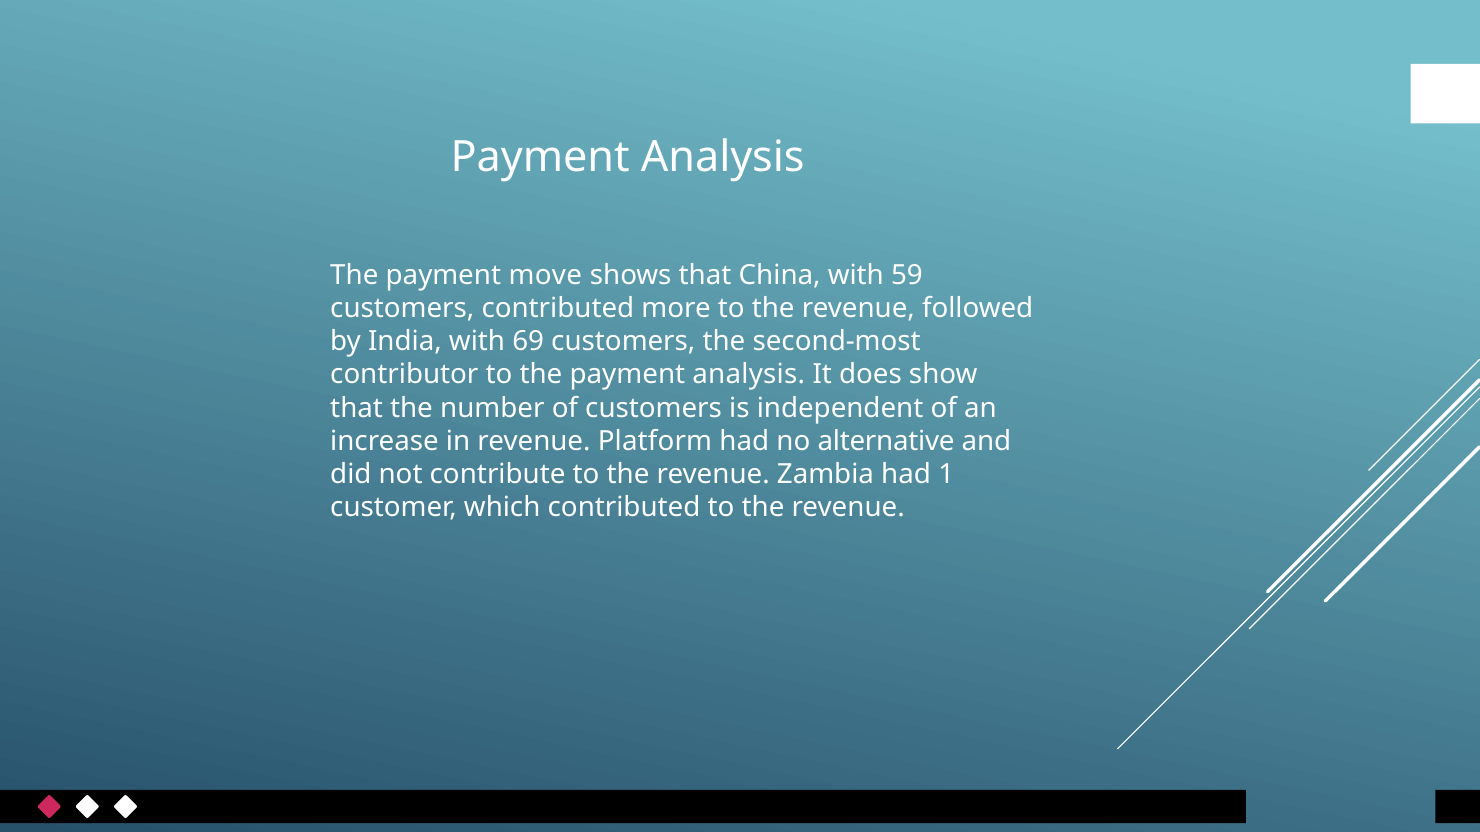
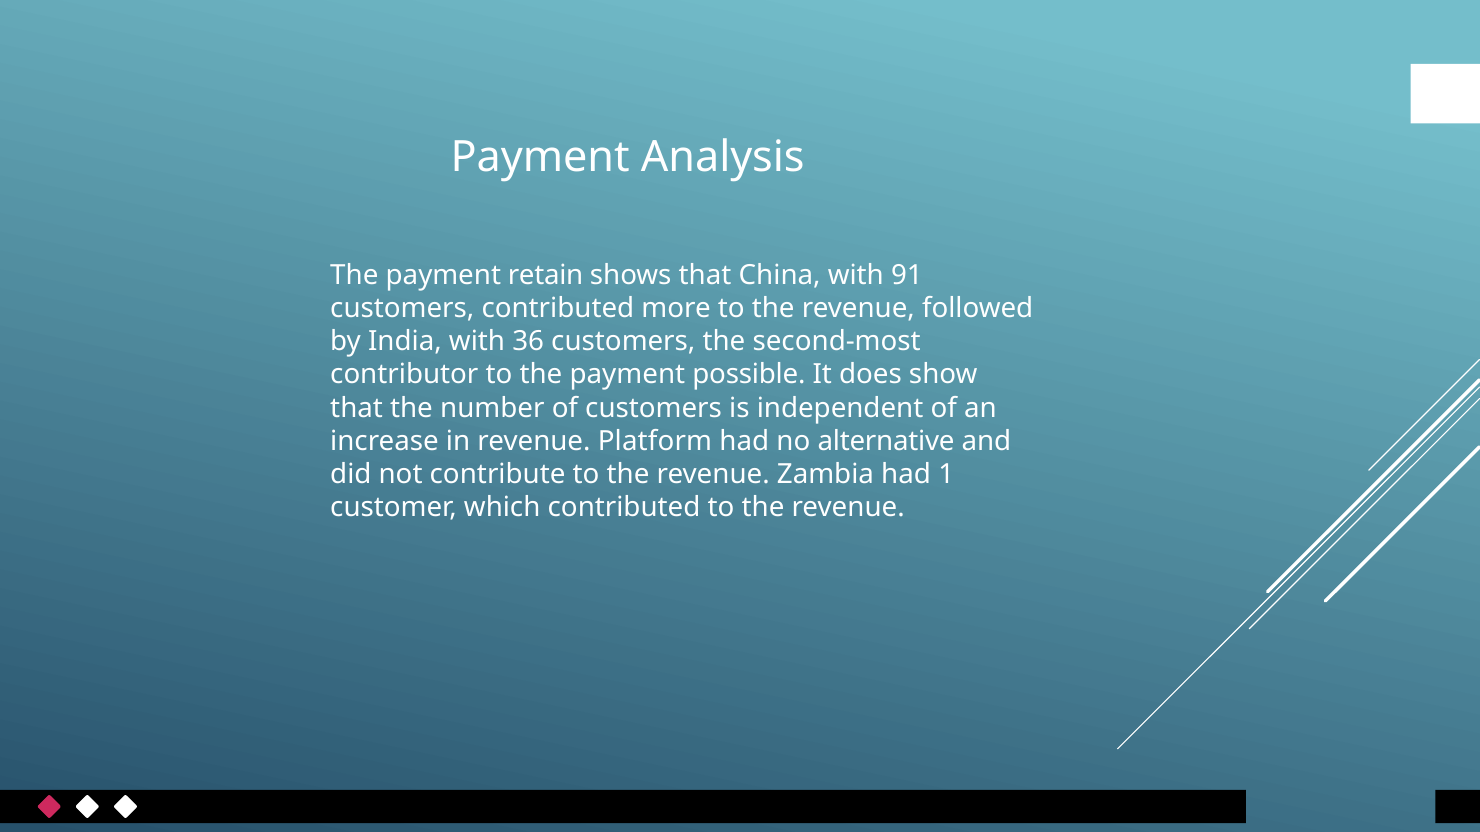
move: move -> retain
59: 59 -> 91
69: 69 -> 36
the payment analysis: analysis -> possible
